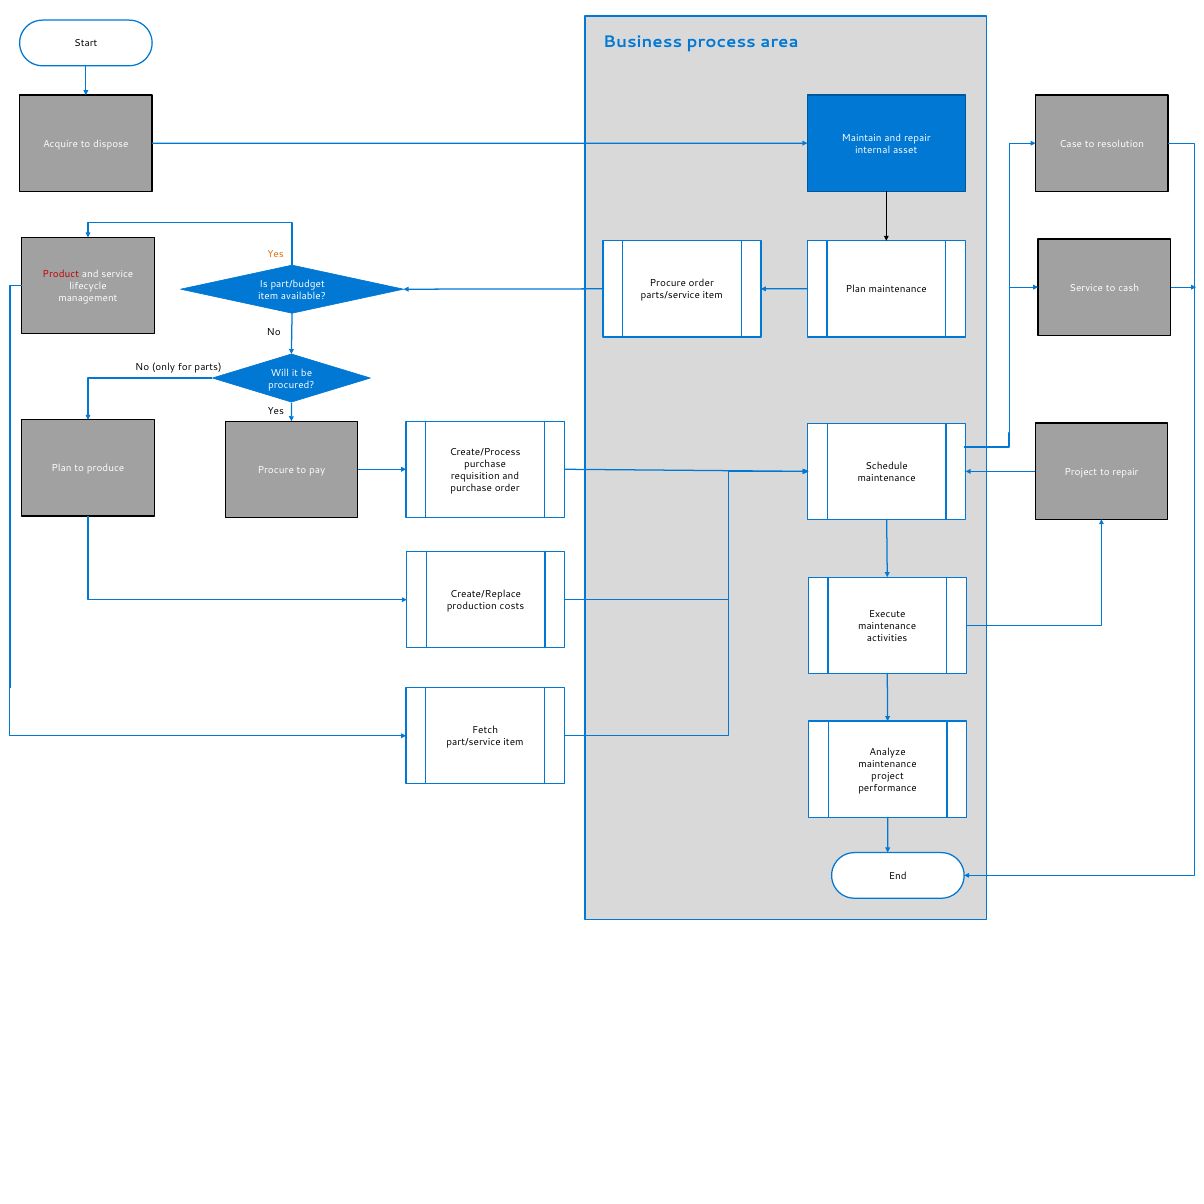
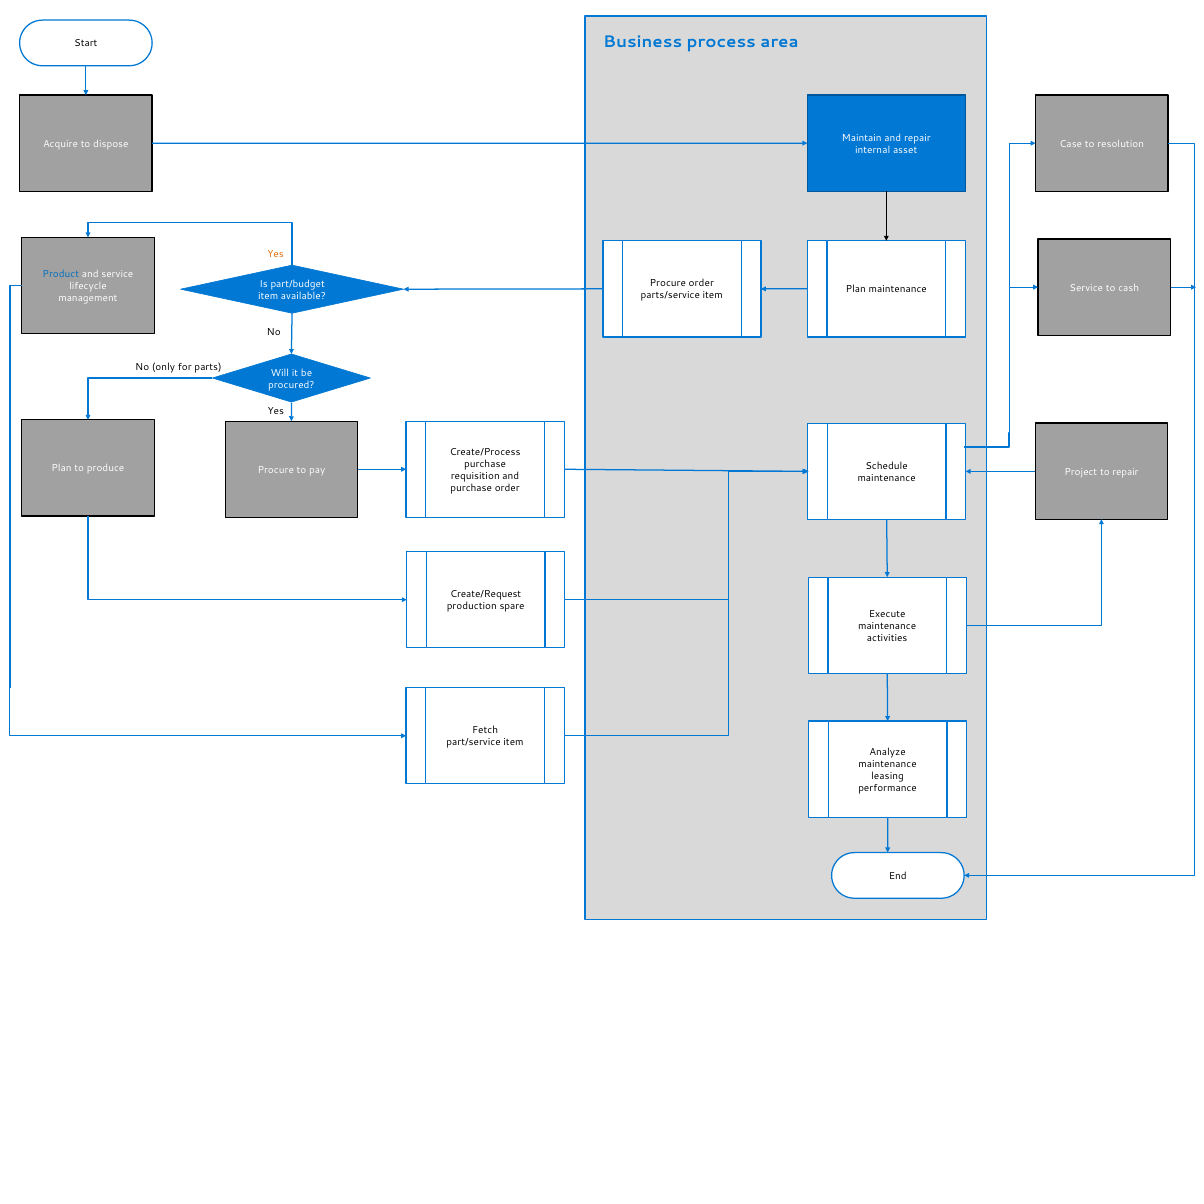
Product colour: red -> blue
Create/Replace: Create/Replace -> Create/Request
costs: costs -> spare
project at (888, 776): project -> leasing
